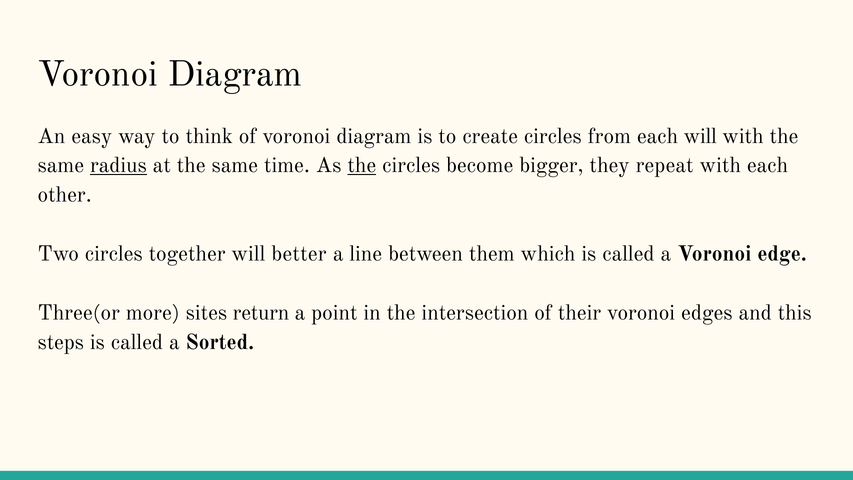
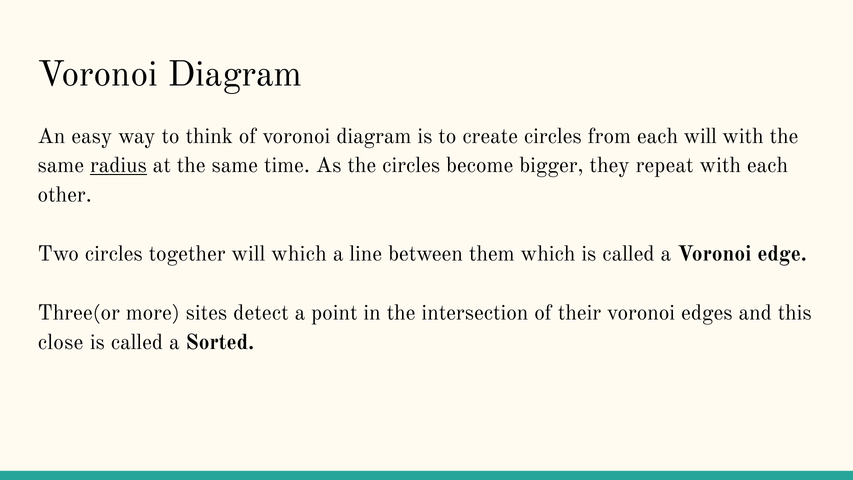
the at (362, 165) underline: present -> none
will better: better -> which
return: return -> detect
steps: steps -> close
